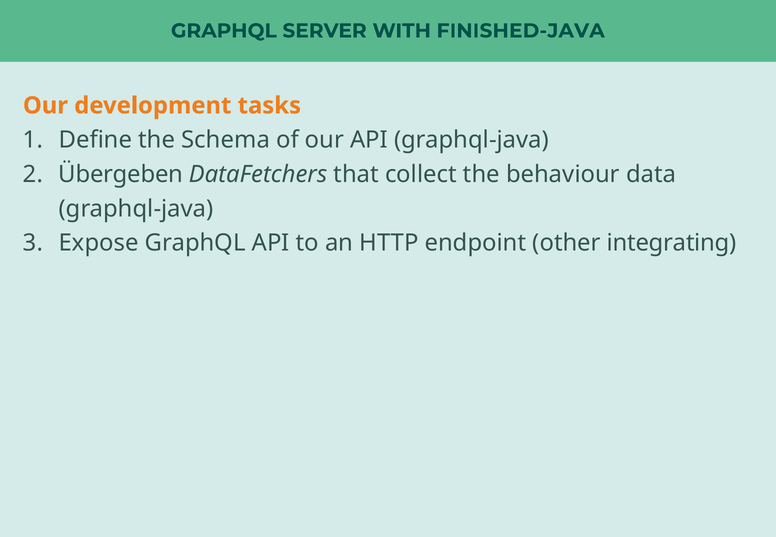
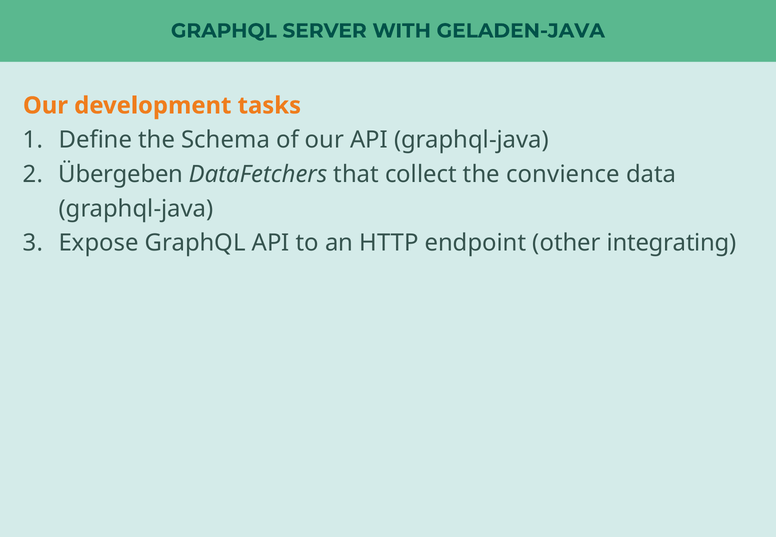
FINISHED-JAVA: FINISHED-JAVA -> GELADEN-JAVA
behaviour: behaviour -> convience
